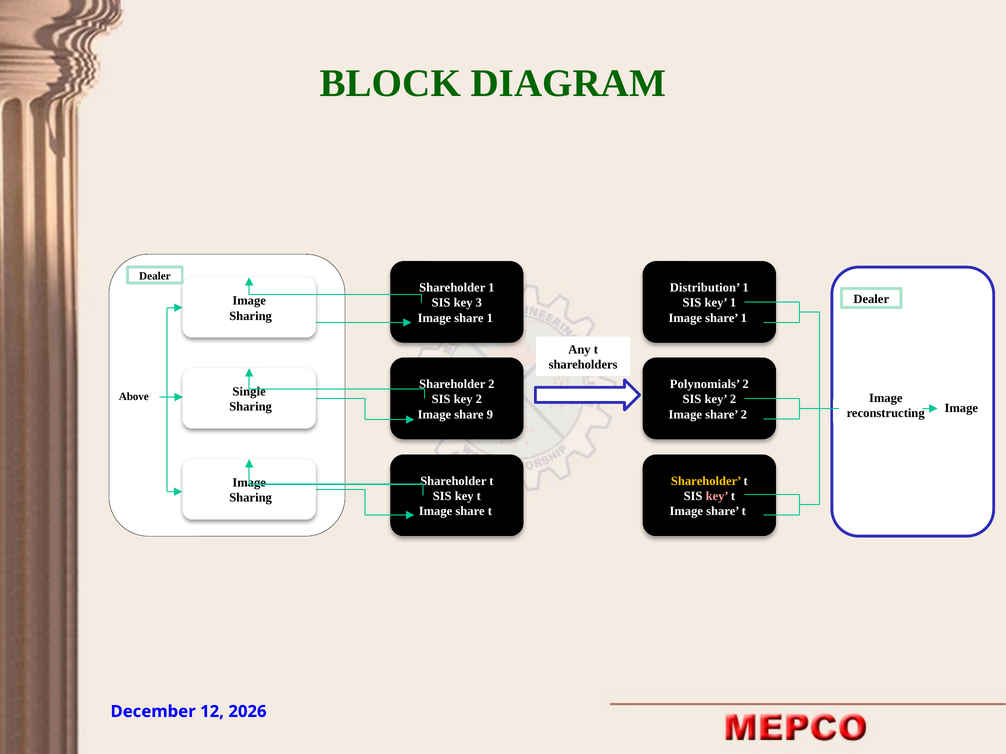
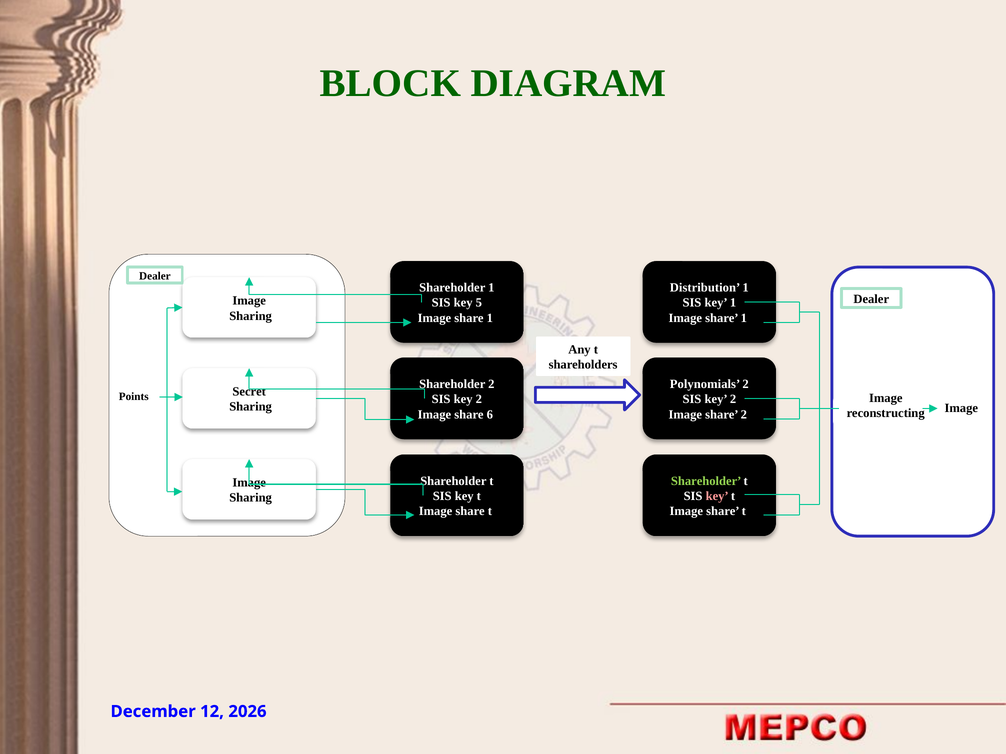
3: 3 -> 5
Single: Single -> Secret
Above: Above -> Points
9: 9 -> 6
Shareholder at (706, 481) colour: yellow -> light green
